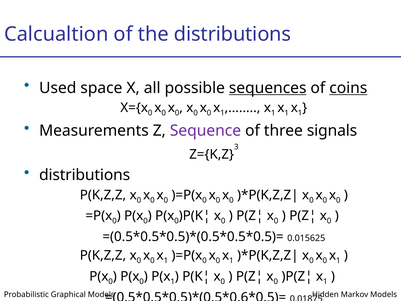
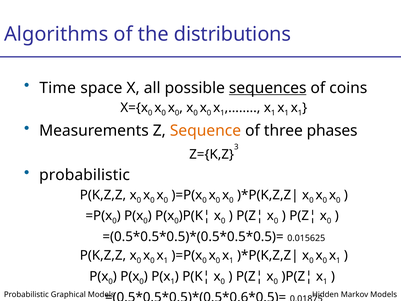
Calcualtion: Calcualtion -> Algorithms
Used: Used -> Time
coins underline: present -> none
Sequence colour: purple -> orange
signals: signals -> phases
distributions at (85, 175): distributions -> probabilistic
